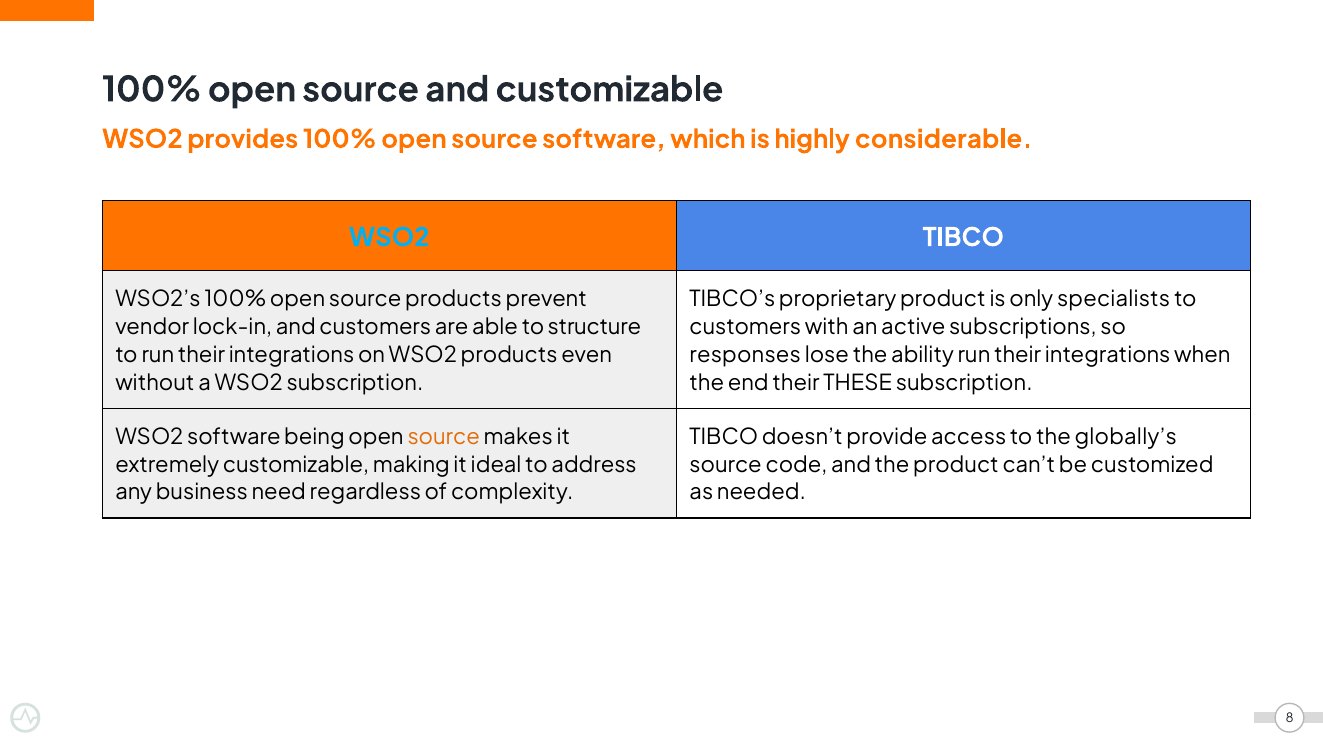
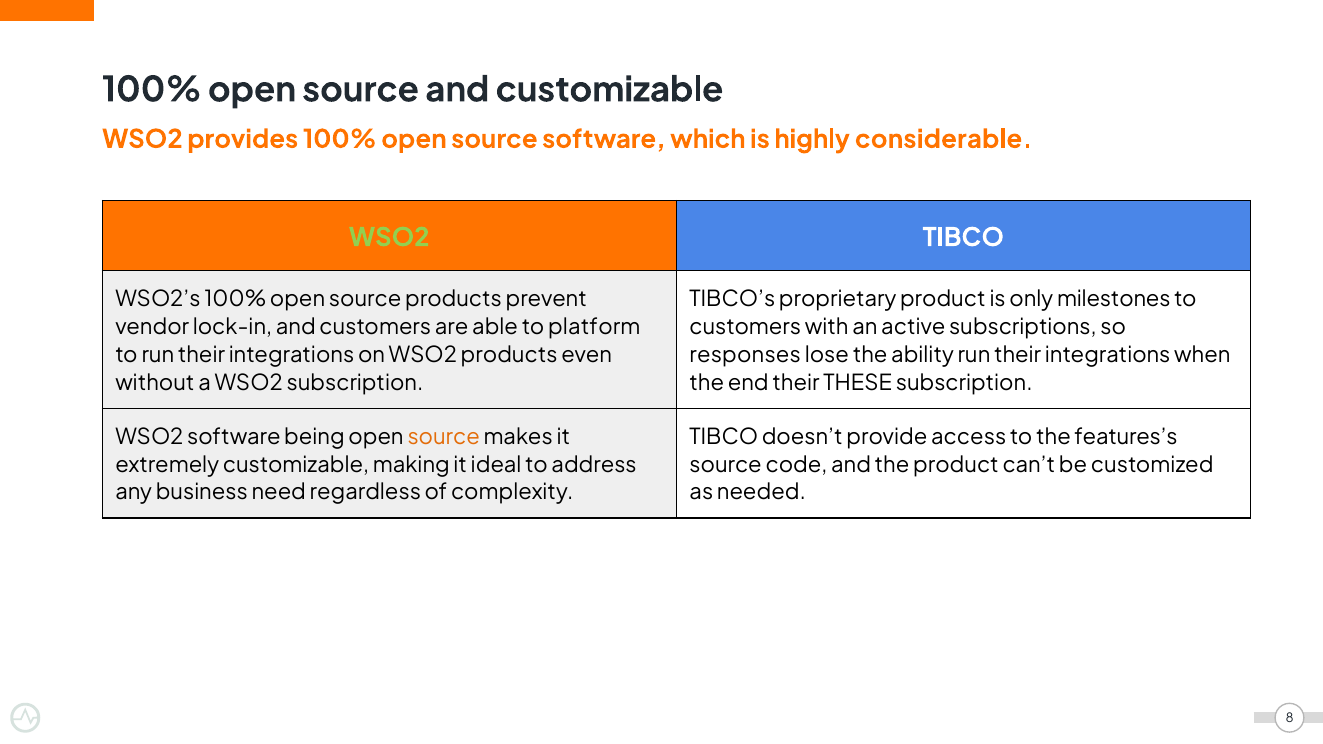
WSO2 at (389, 238) colour: light blue -> light green
specialists: specialists -> milestones
structure: structure -> platform
globally’s: globally’s -> features’s
